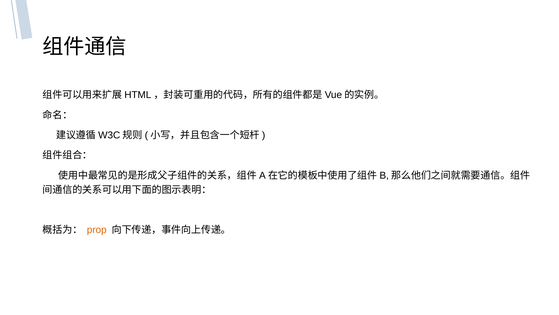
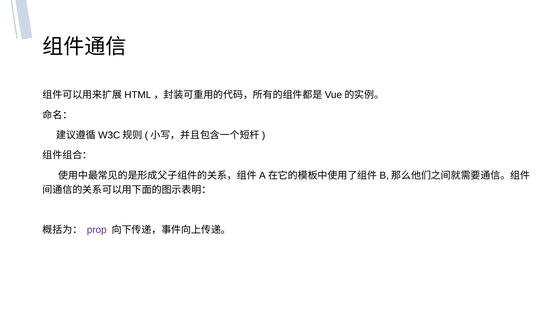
prop colour: orange -> purple
